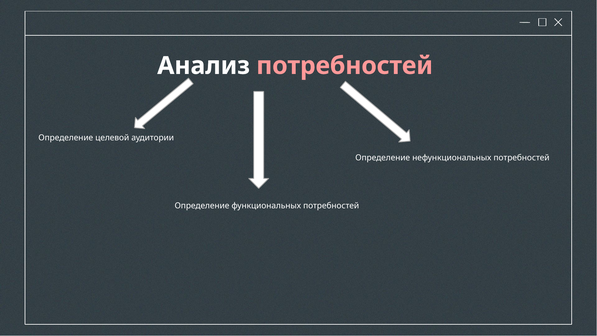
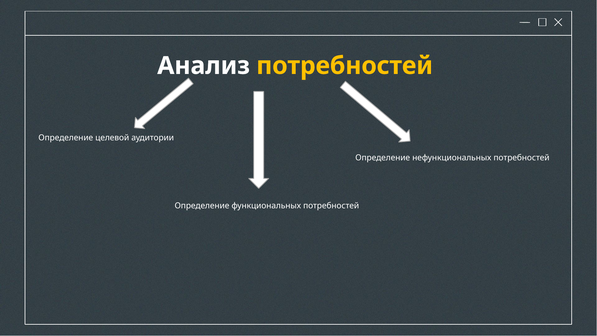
потребностей at (345, 66) colour: pink -> yellow
